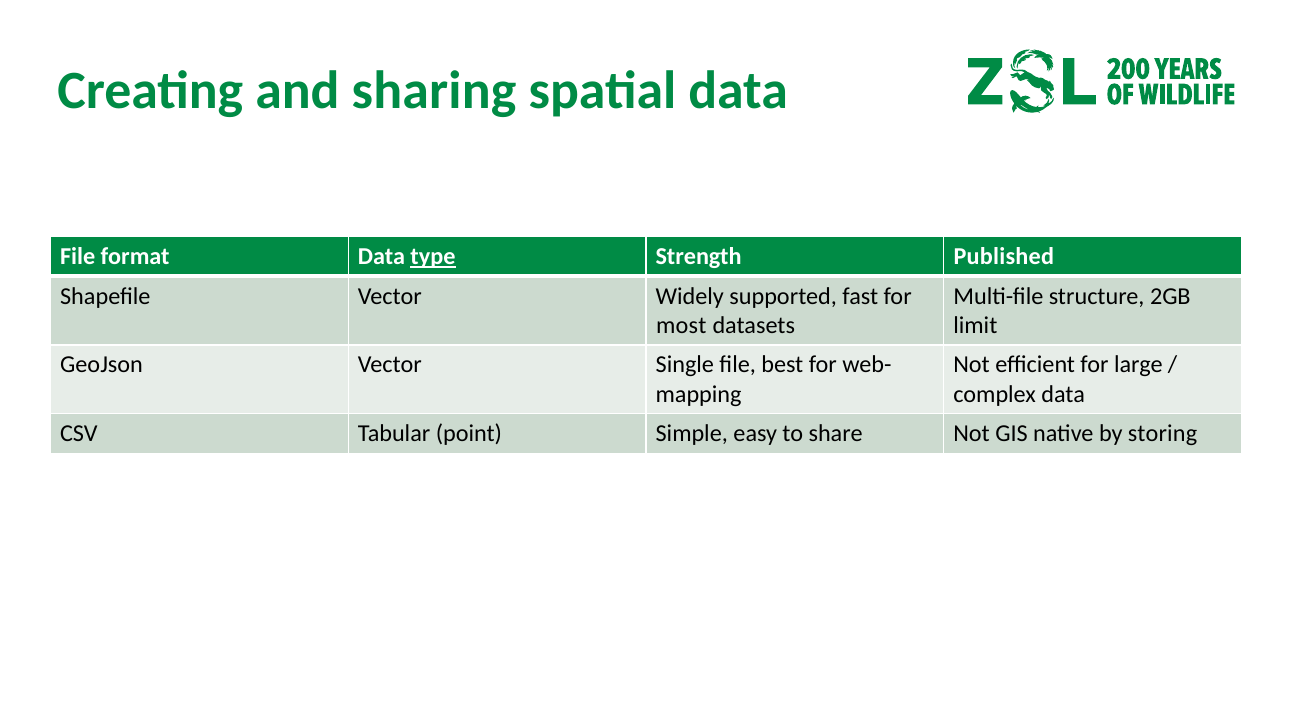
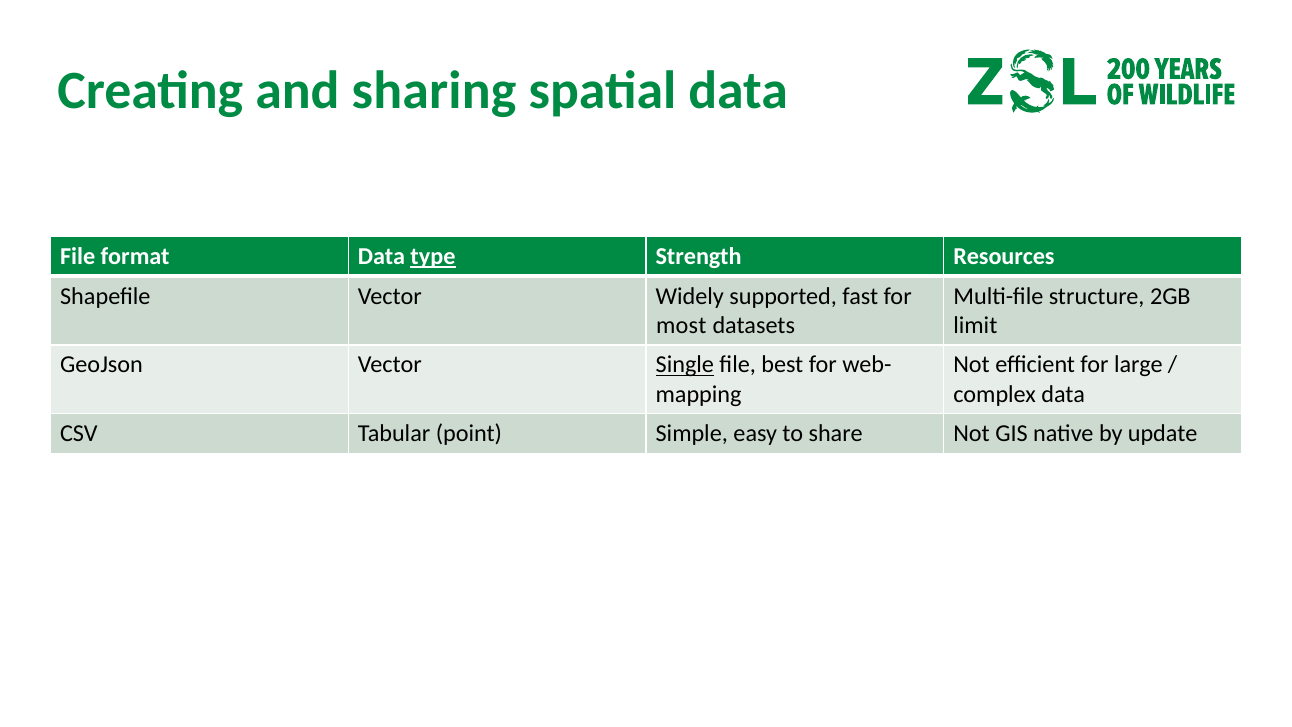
Published: Published -> Resources
Single underline: none -> present
storing: storing -> update
